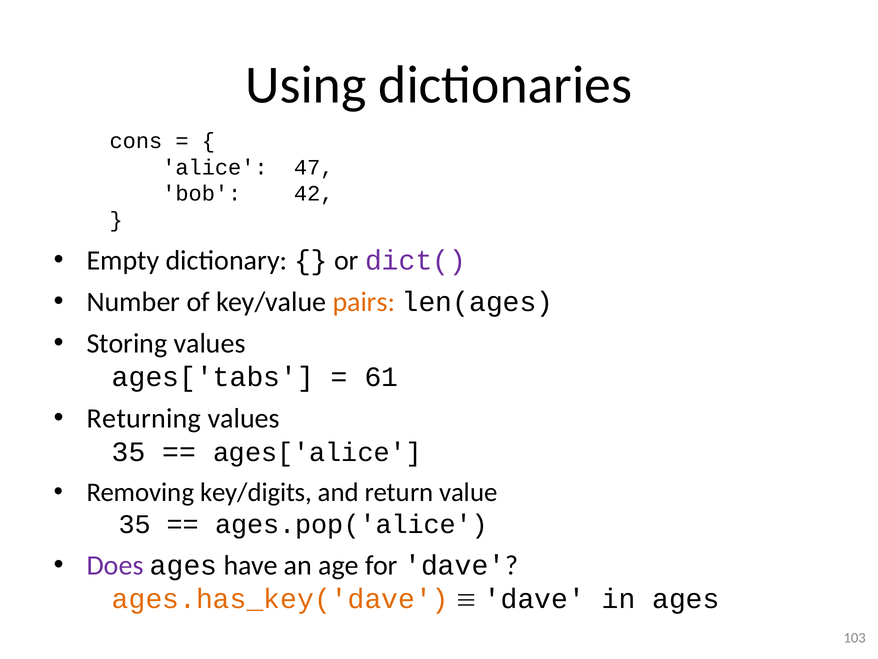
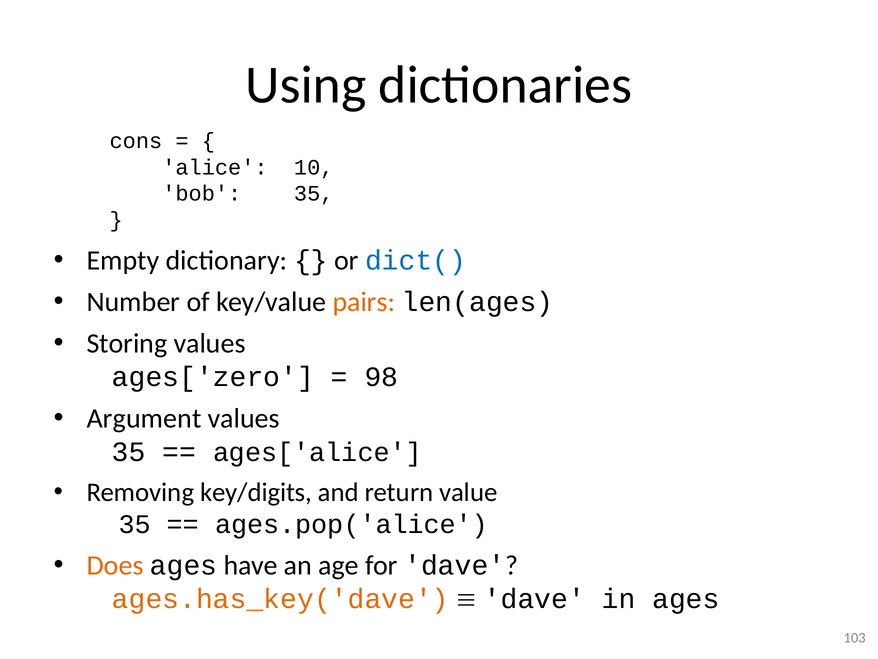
47: 47 -> 10
bob 42: 42 -> 35
dict( colour: purple -> blue
ages['tabs: ages['tabs -> ages['zero
61: 61 -> 98
Returning: Returning -> Argument
Does colour: purple -> orange
